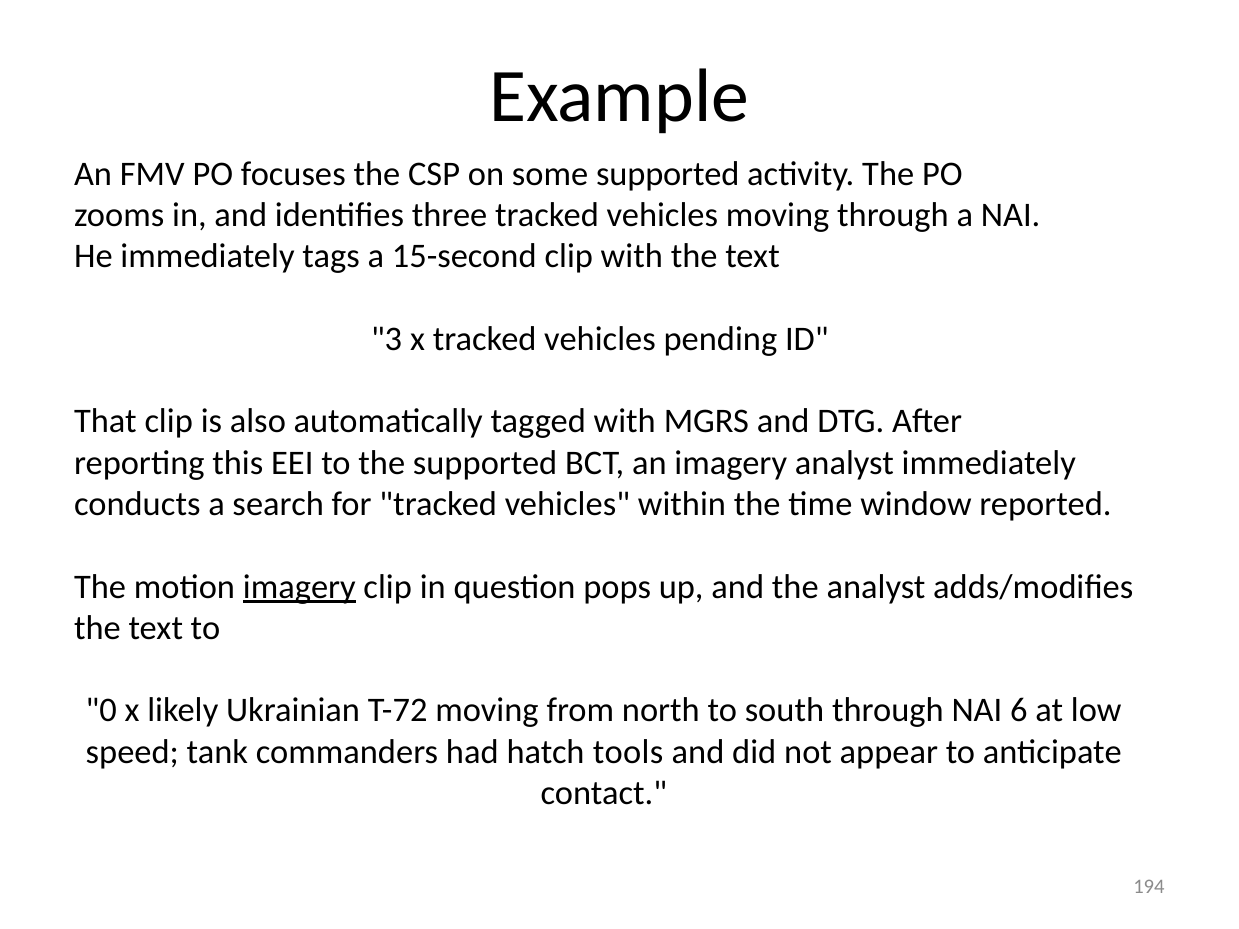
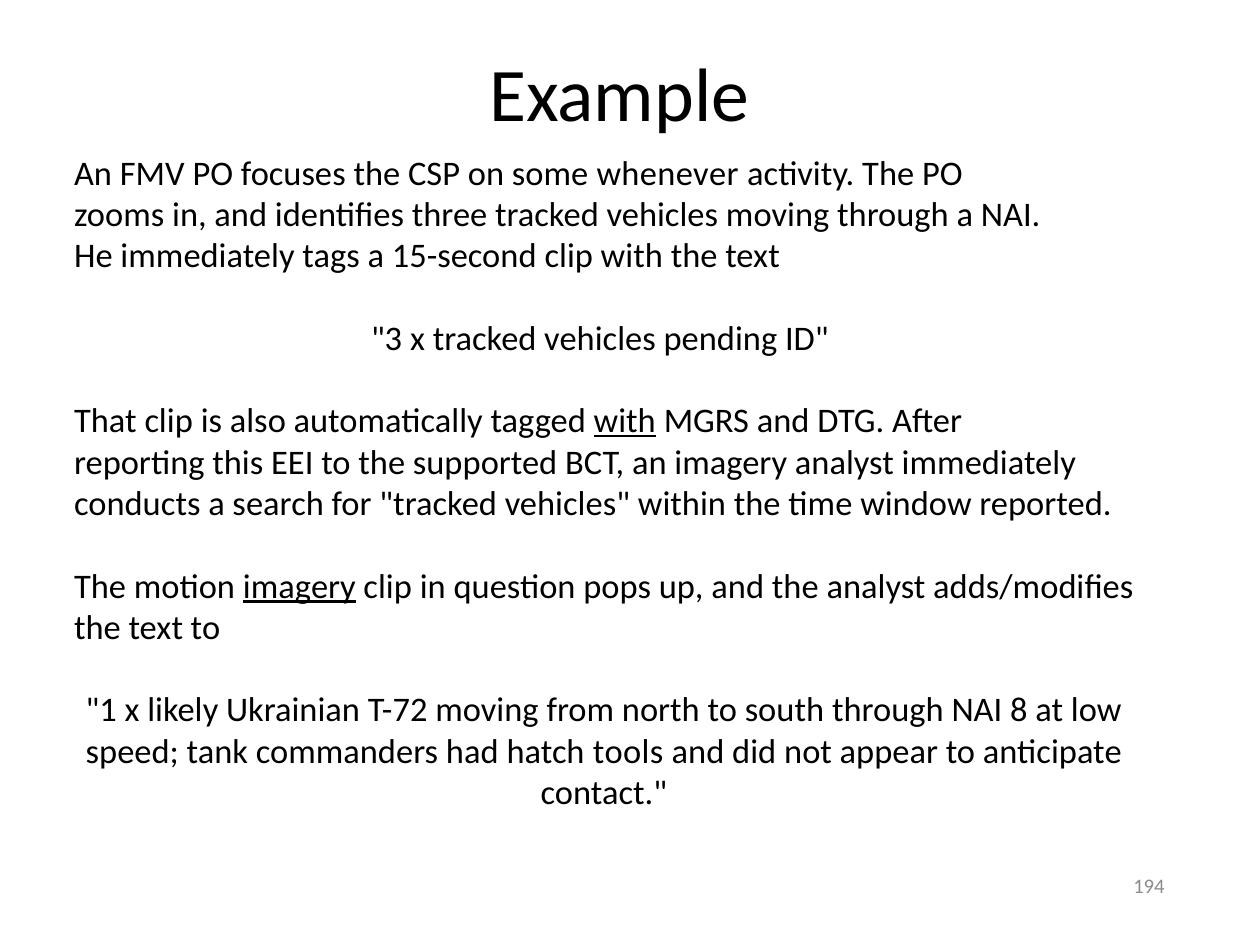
some supported: supported -> whenever
with at (625, 422) underline: none -> present
0: 0 -> 1
6: 6 -> 8
